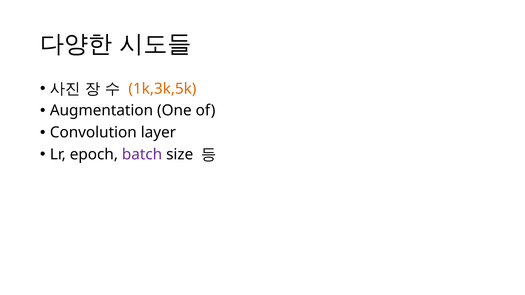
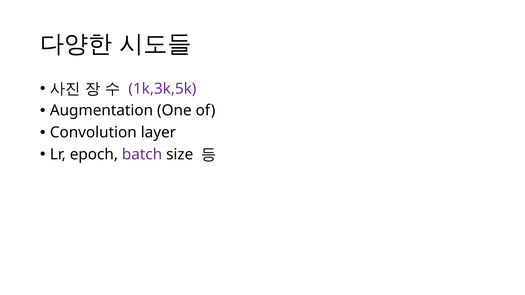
1k,3k,5k colour: orange -> purple
